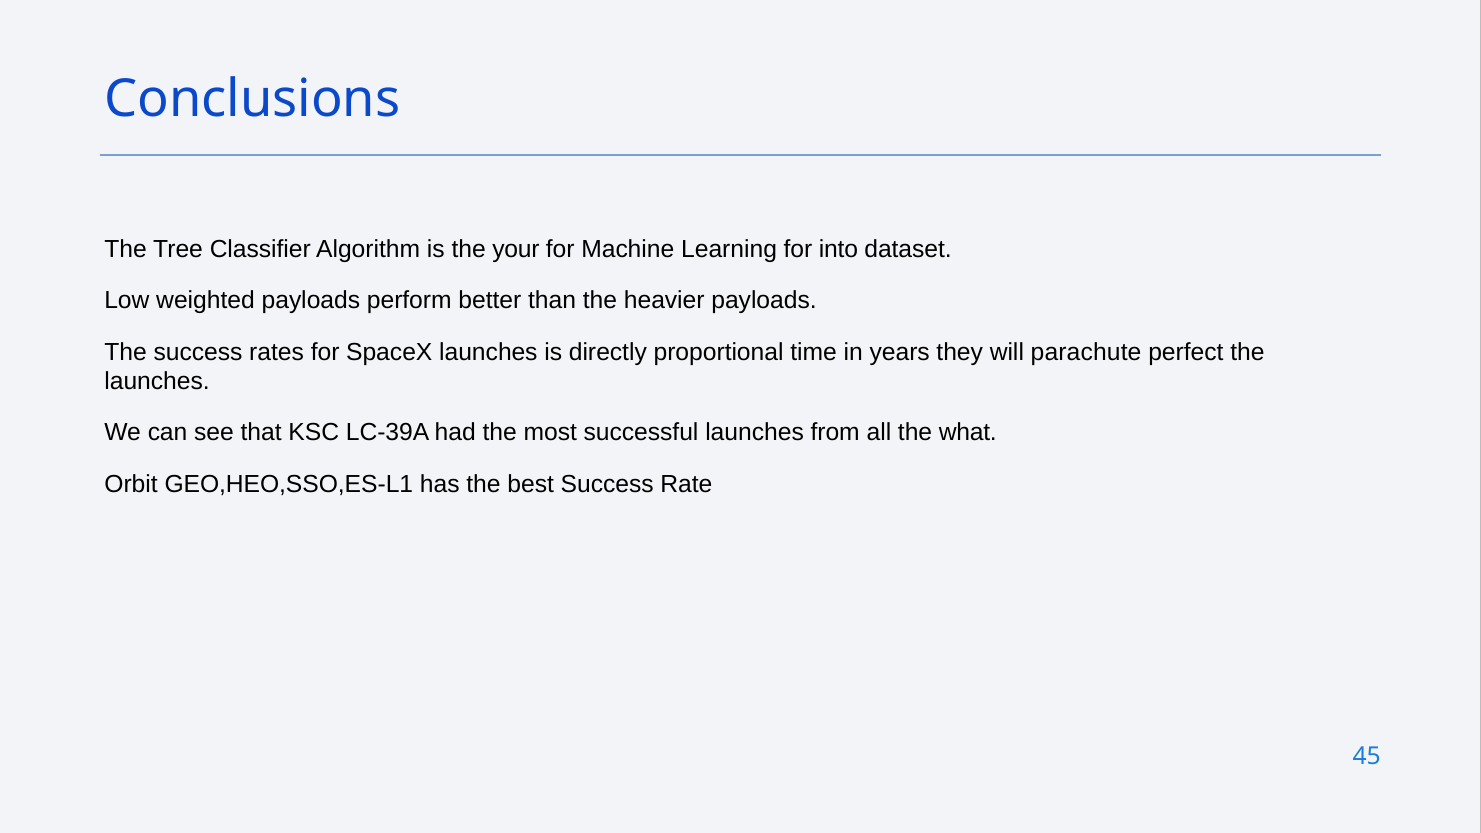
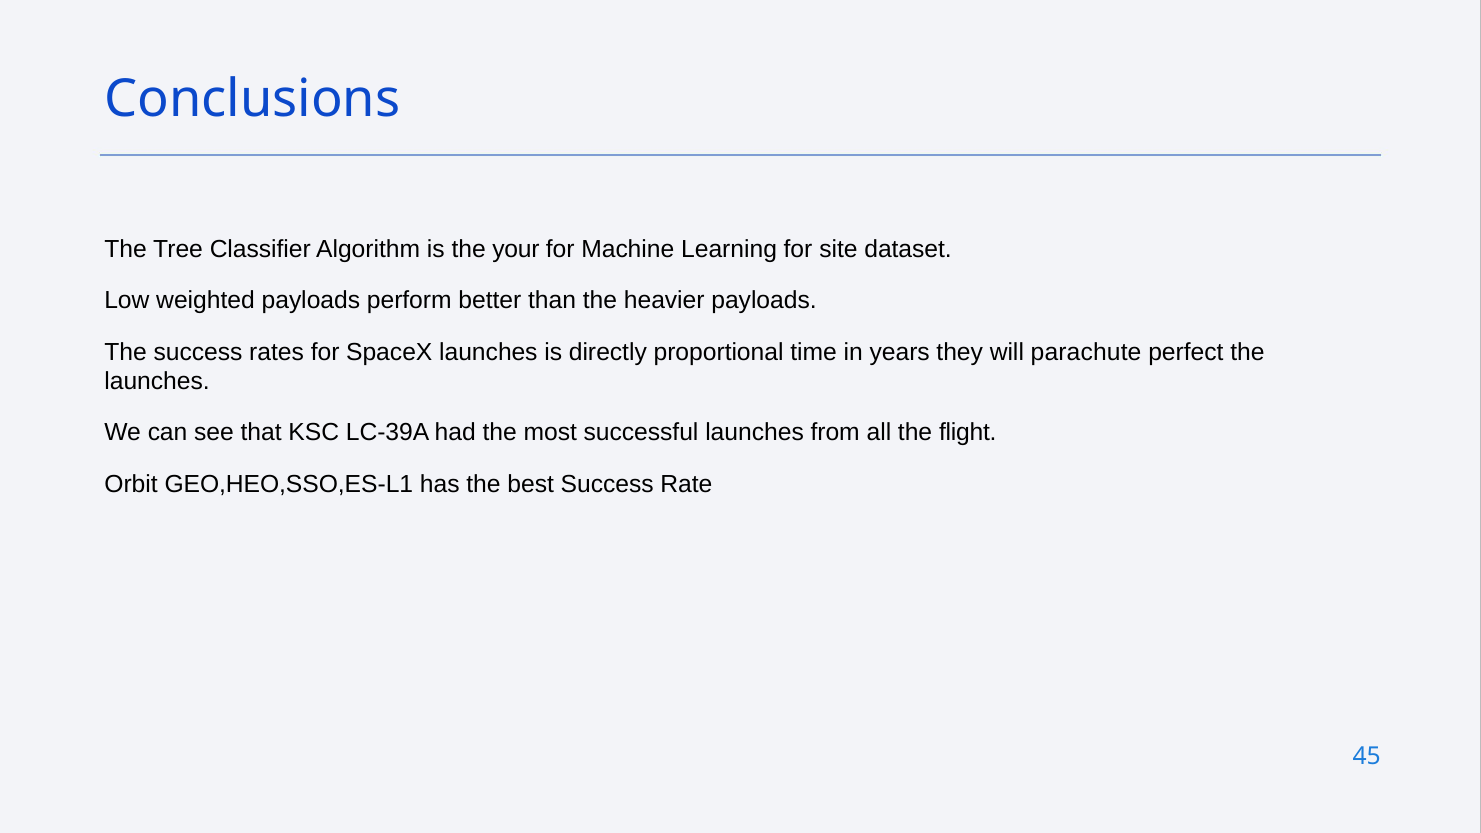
into: into -> site
what: what -> flight
